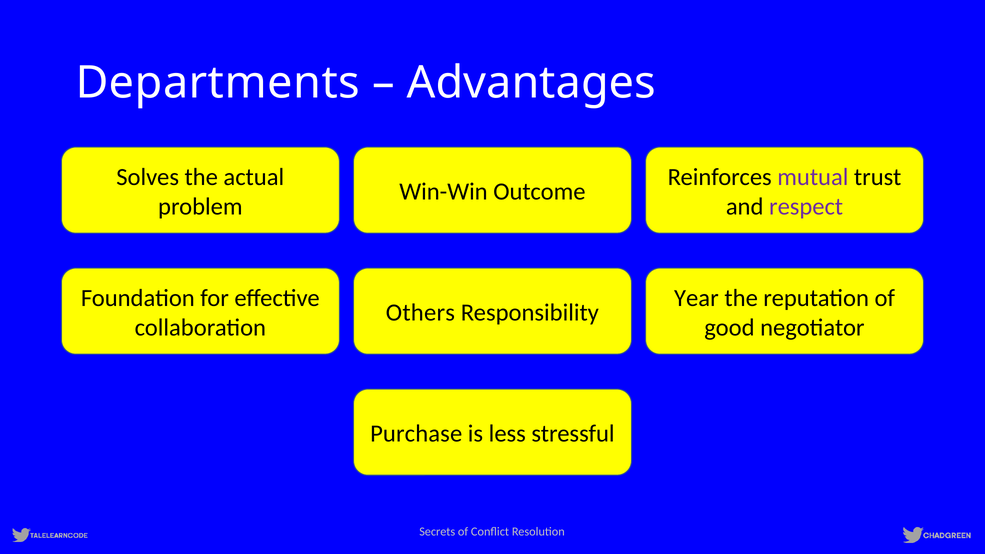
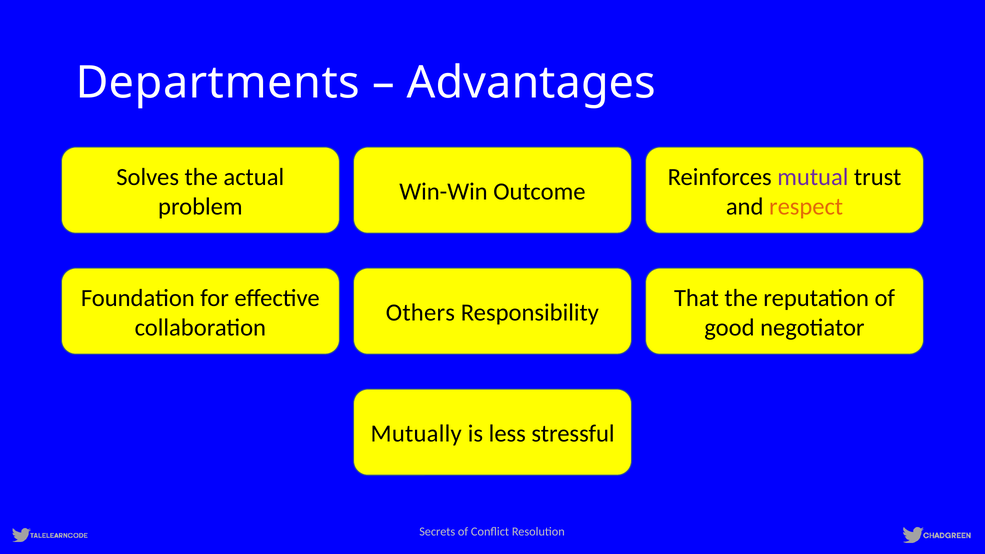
respect colour: purple -> orange
Year: Year -> That
Purchase: Purchase -> Mutually
